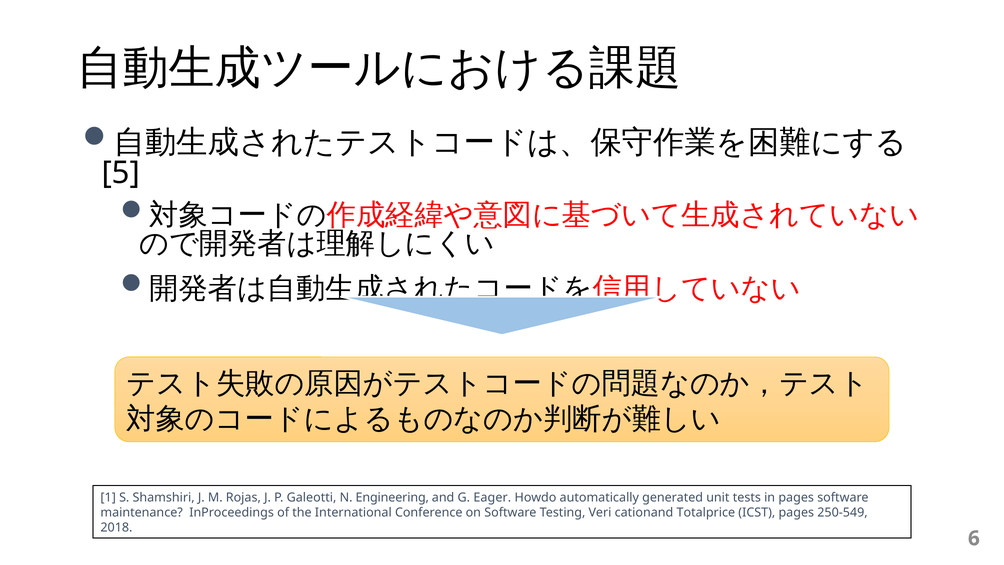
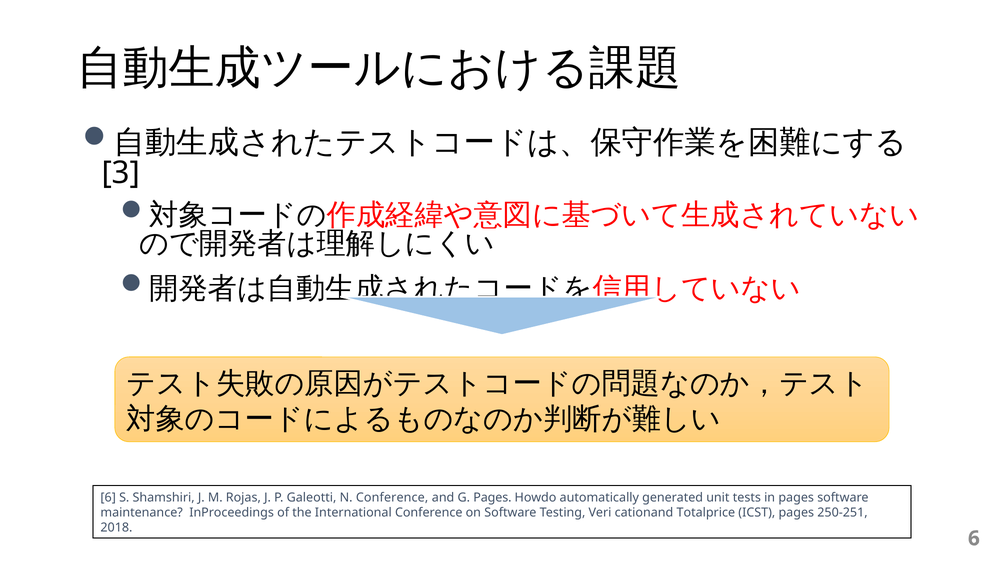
5: 5 -> 3
1 at (108, 497): 1 -> 6
N Engineering: Engineering -> Conference
G Eager: Eager -> Pages
250-549: 250-549 -> 250-251
